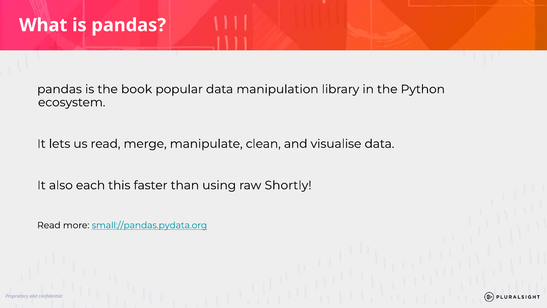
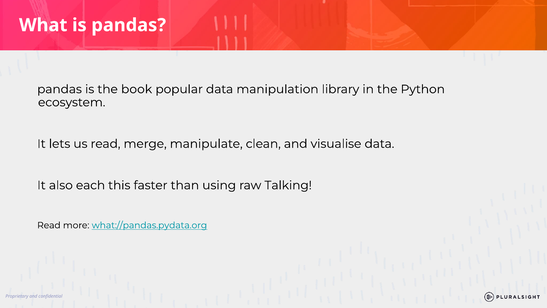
Shortly: Shortly -> Talking
small://pandas.pydata.org: small://pandas.pydata.org -> what://pandas.pydata.org
